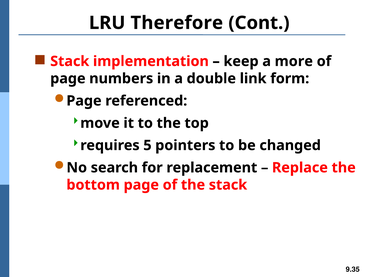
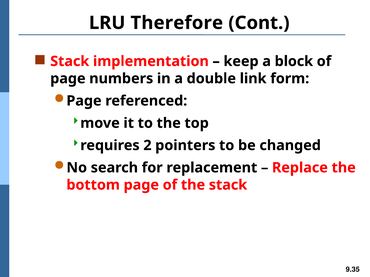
more: more -> block
5: 5 -> 2
